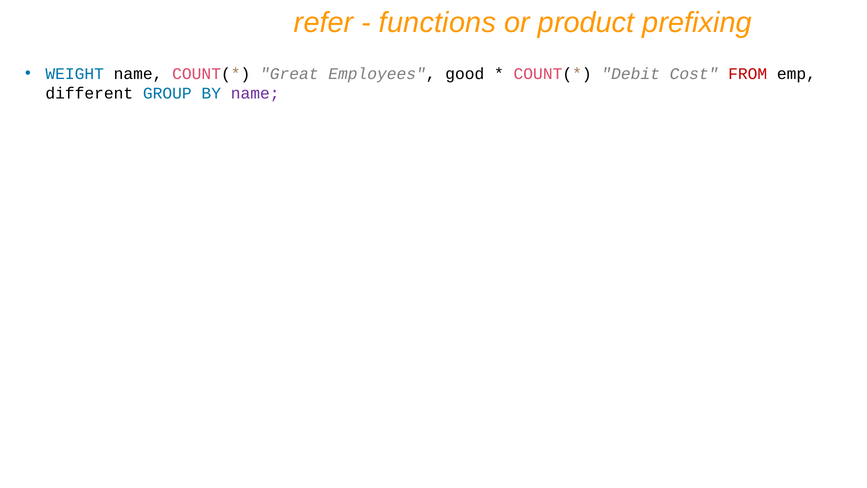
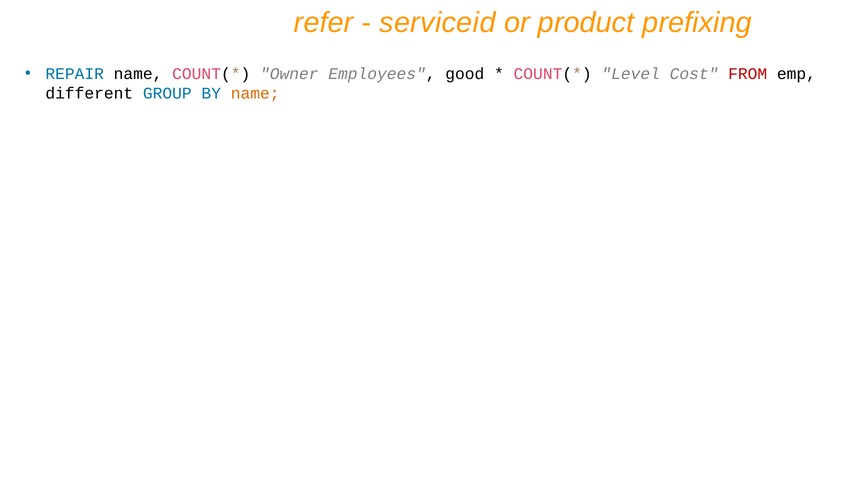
functions: functions -> serviceid
WEIGHT: WEIGHT -> REPAIR
Great: Great -> Owner
Debit: Debit -> Level
name at (255, 93) colour: purple -> orange
